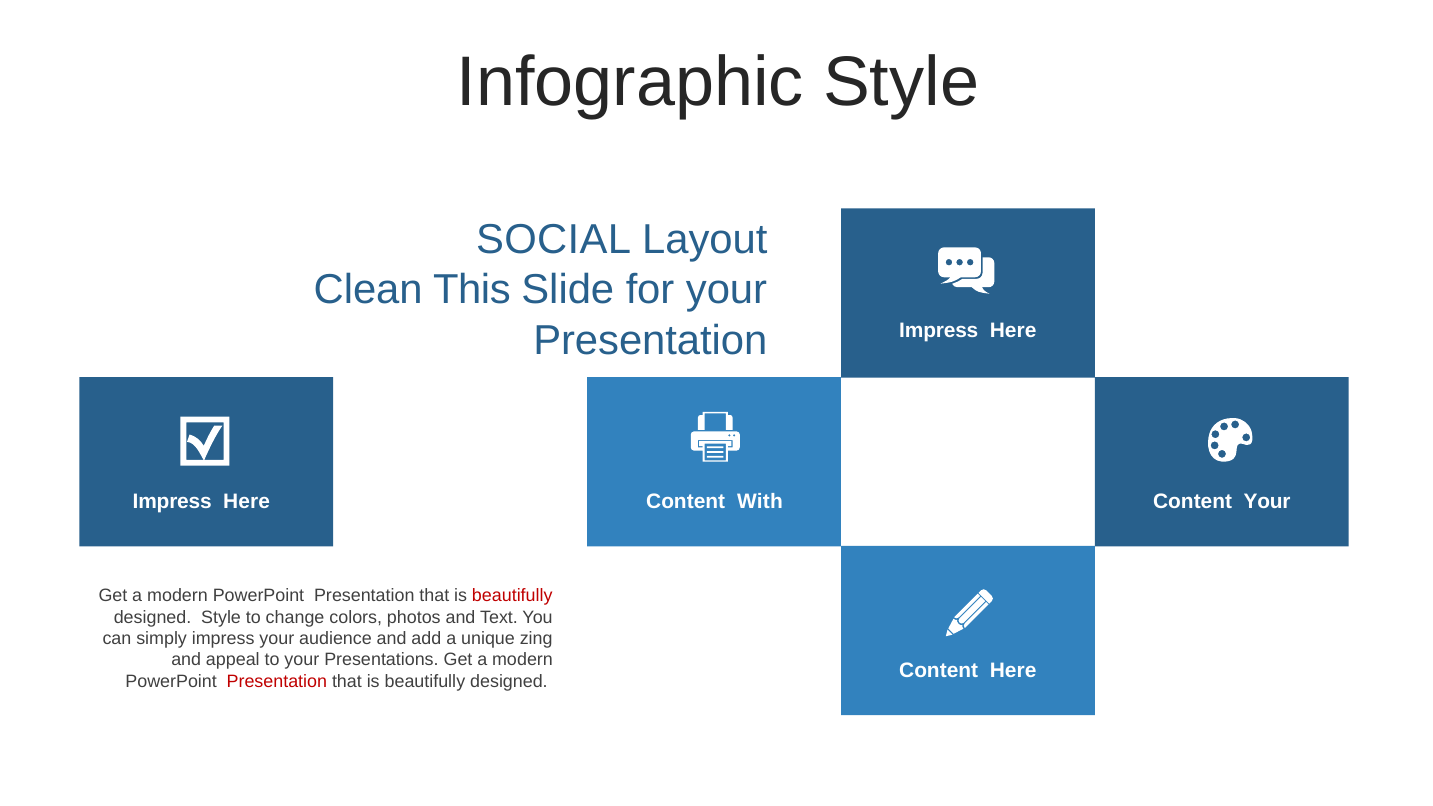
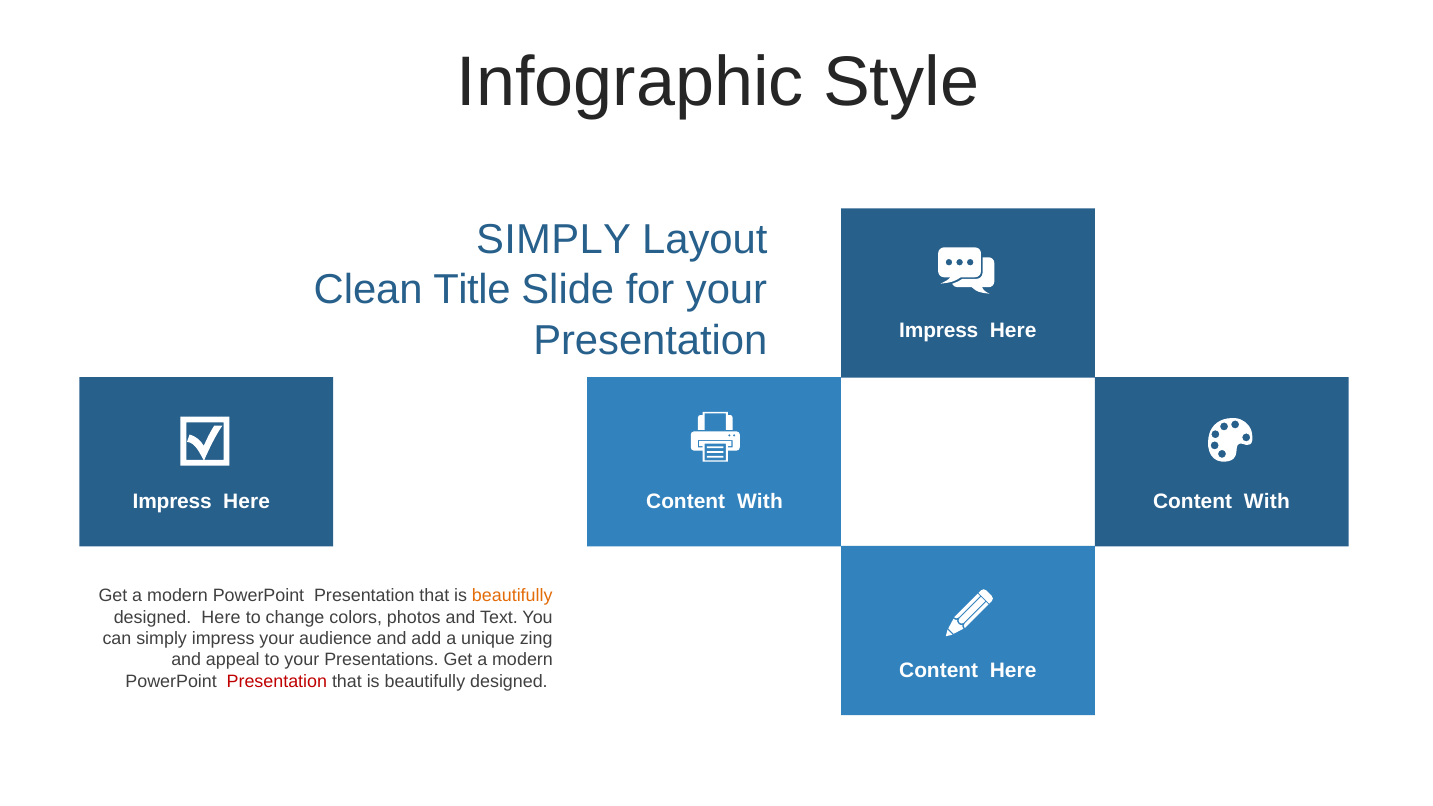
SOCIAL at (554, 240): SOCIAL -> SIMPLY
This: This -> Title
Your at (1267, 501): Your -> With
beautifully at (512, 596) colour: red -> orange
designed Style: Style -> Here
